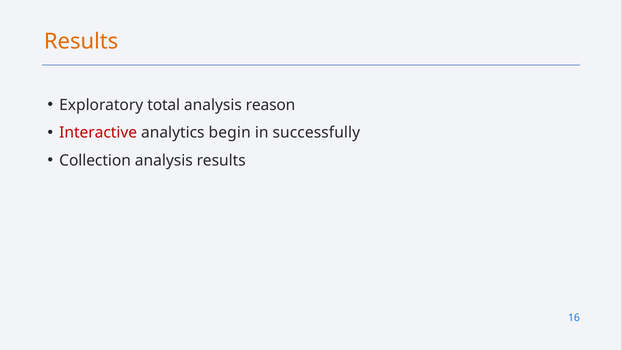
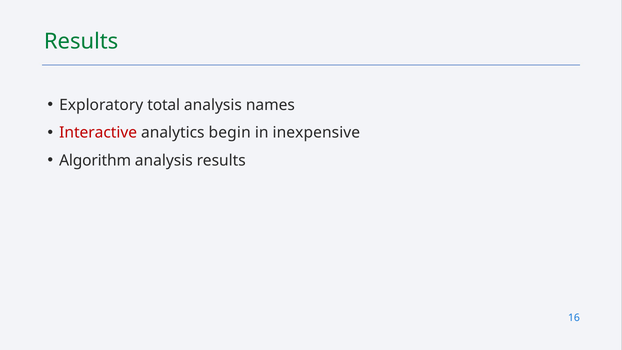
Results at (81, 42) colour: orange -> green
reason: reason -> names
successfully: successfully -> inexpensive
Collection: Collection -> Algorithm
